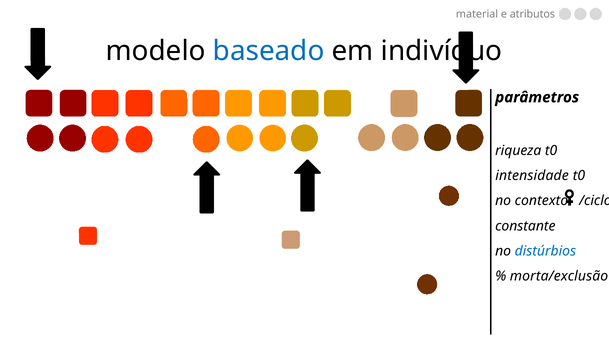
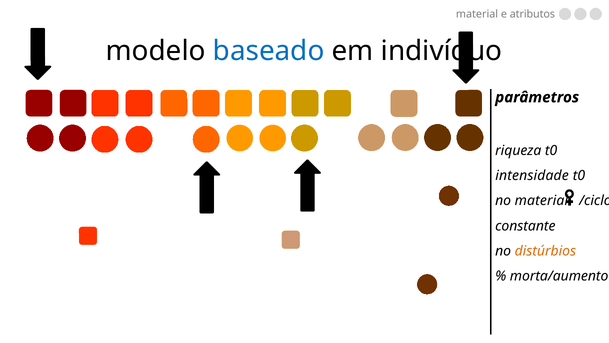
no contexto: contexto -> material
distúrbios colour: blue -> orange
morta/exclusão: morta/exclusão -> morta/aumento
